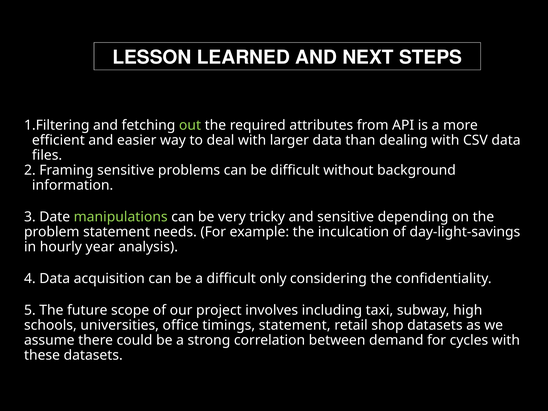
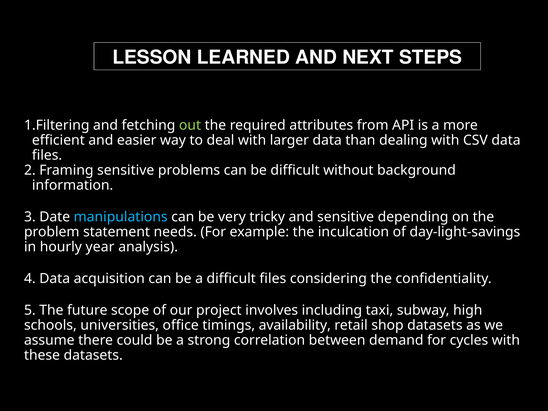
manipulations colour: light green -> light blue
difficult only: only -> files
timings statement: statement -> availability
